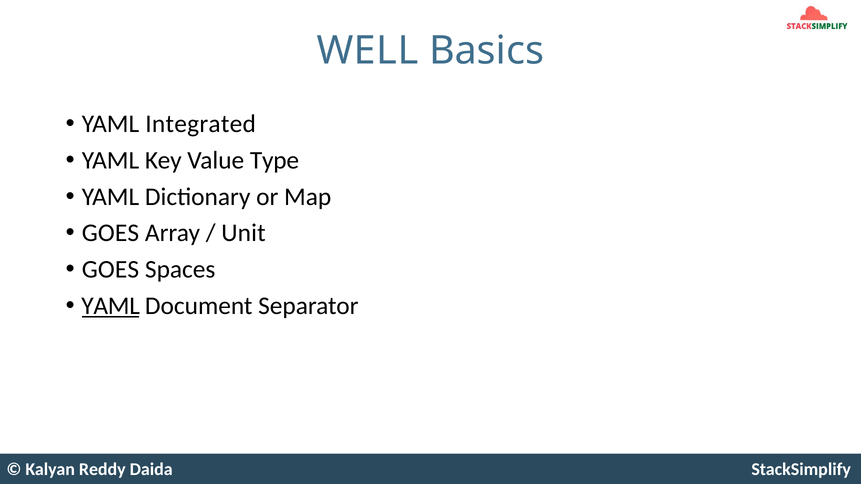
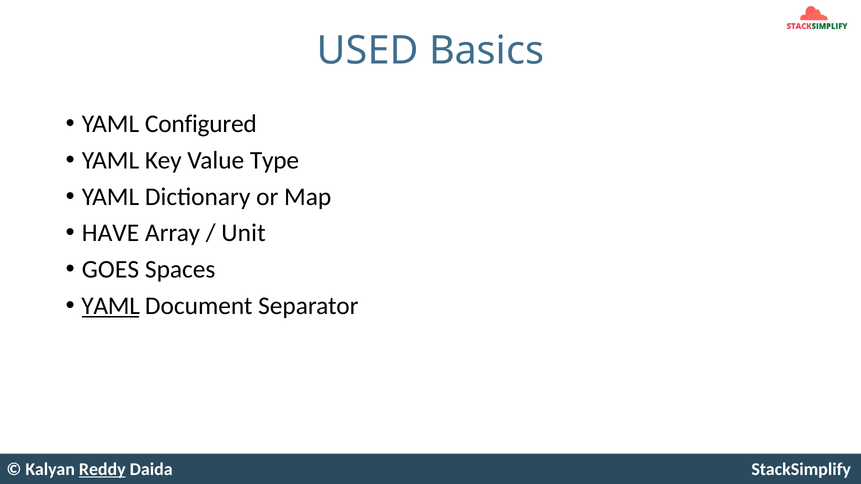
WELL: WELL -> USED
Integrated: Integrated -> Configured
GOES at (110, 233): GOES -> HAVE
Reddy underline: none -> present
